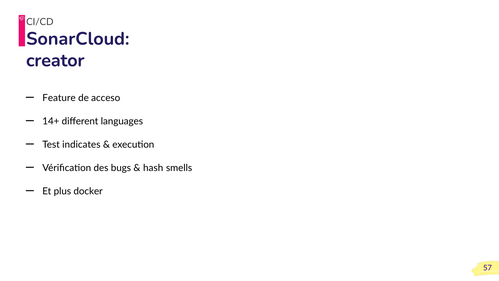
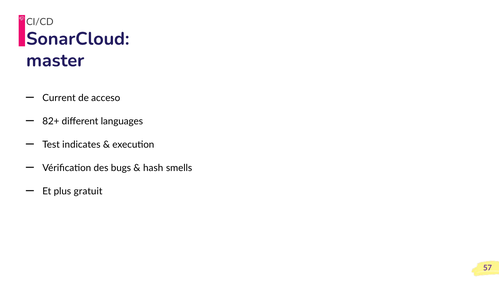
creator: creator -> master
Feature: Feature -> Current
14+: 14+ -> 82+
docker: docker -> gratuit
